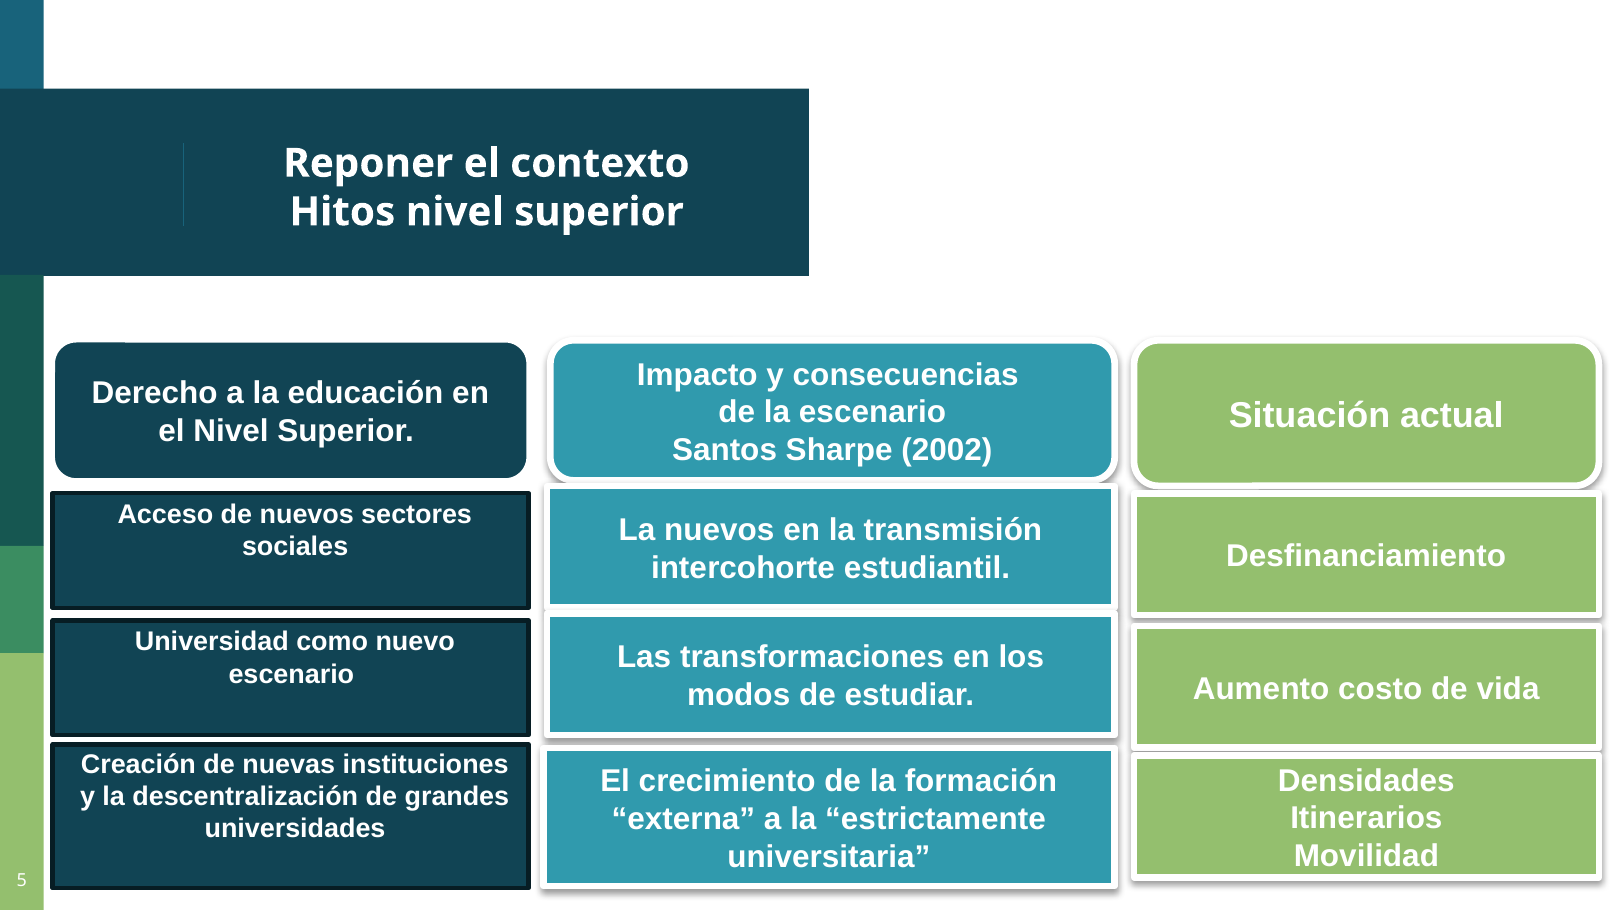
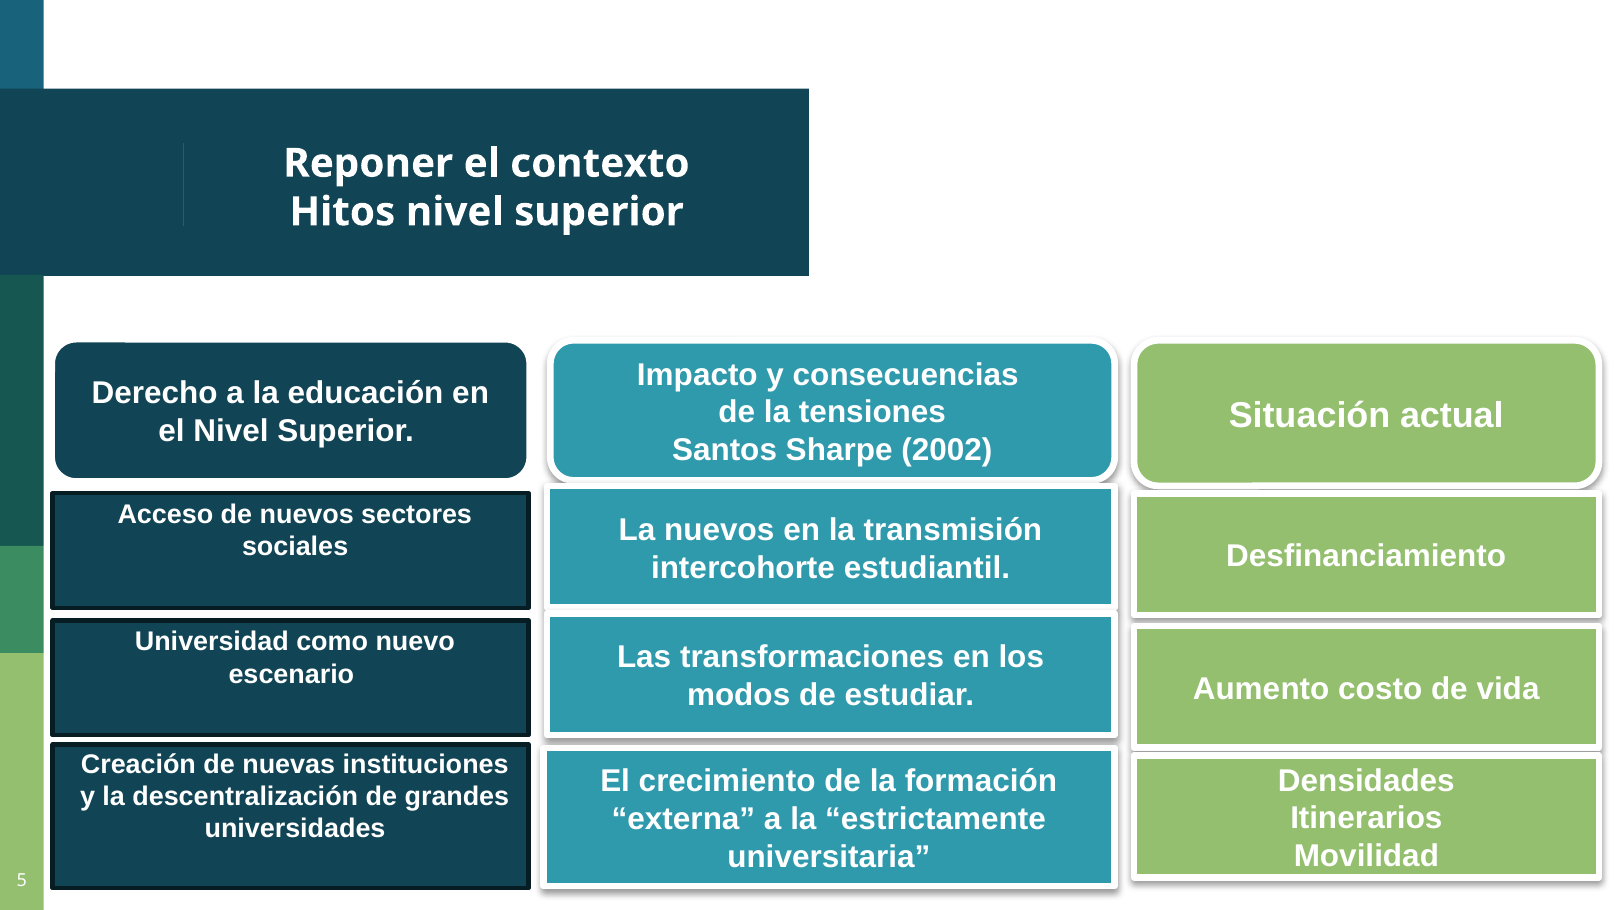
la escenario: escenario -> tensiones
